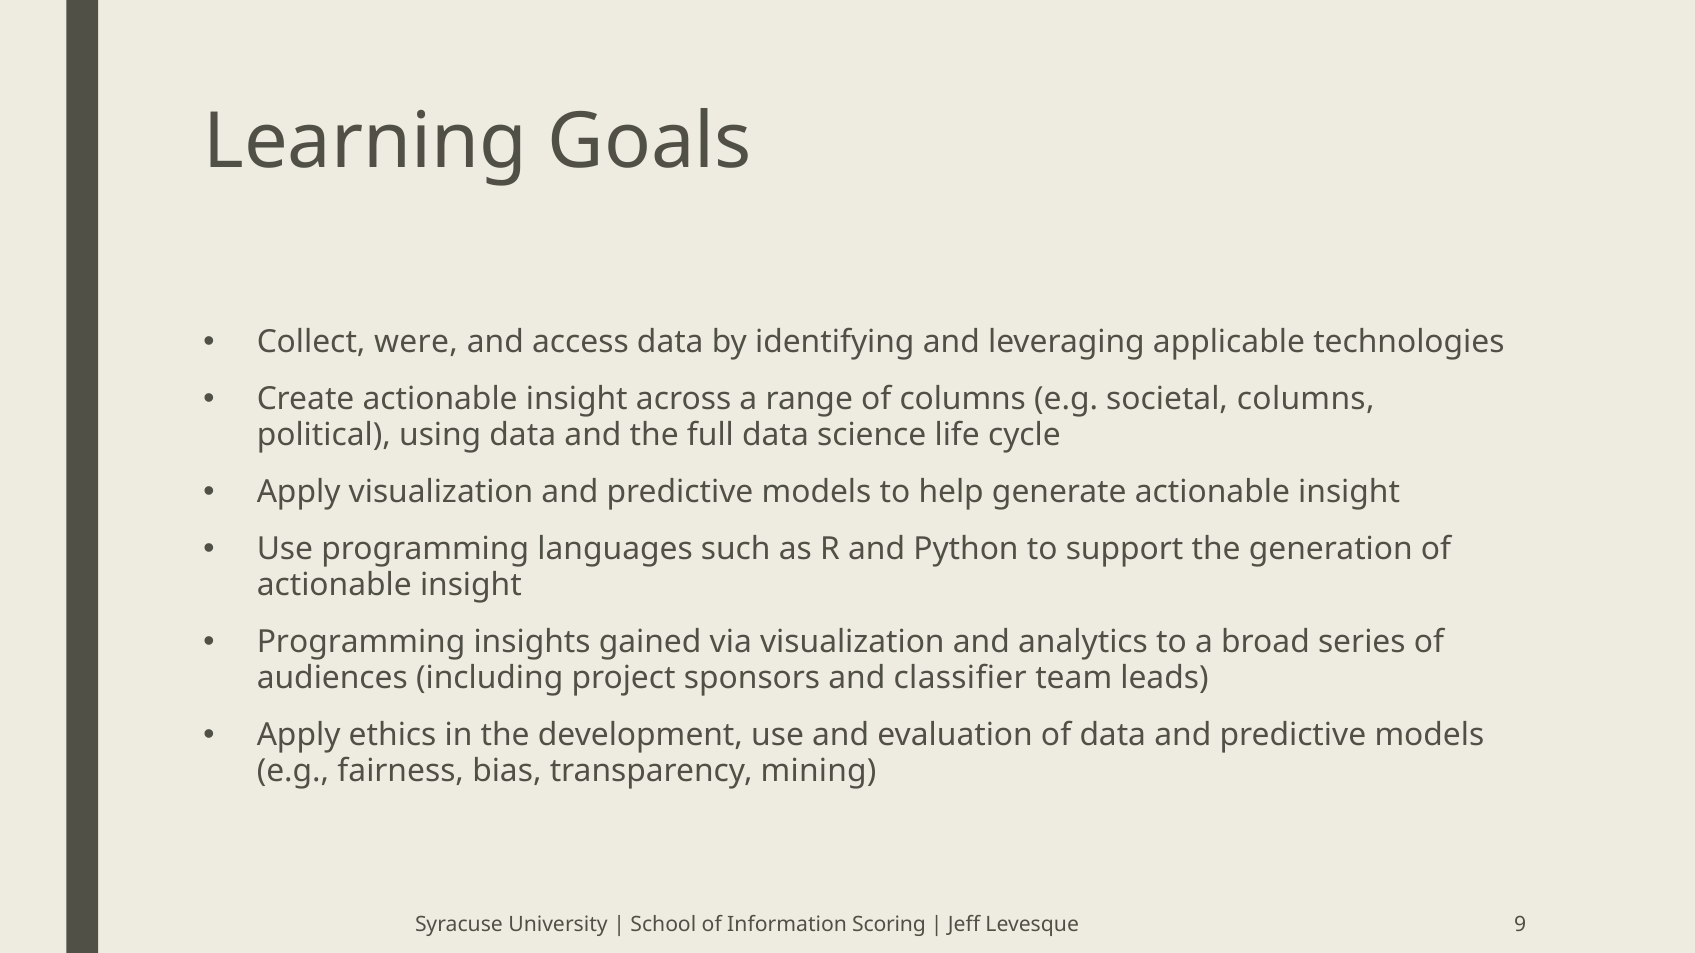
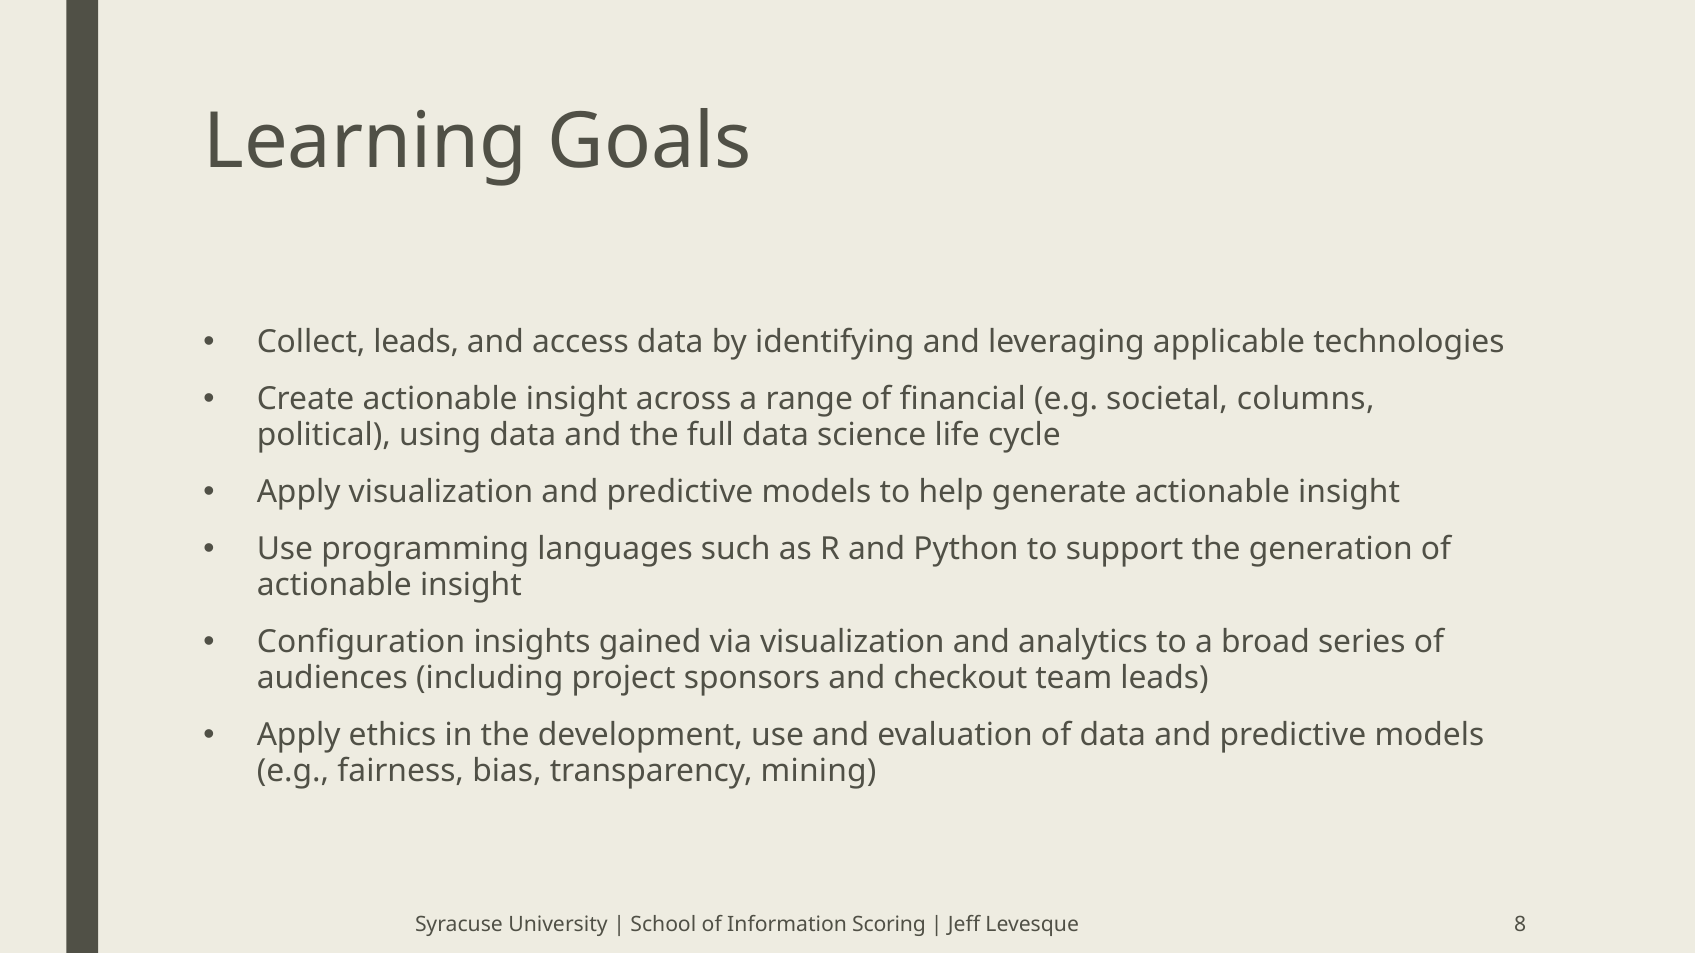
Collect were: were -> leads
of columns: columns -> financial
Programming at (361, 642): Programming -> Configuration
classifier: classifier -> checkout
9: 9 -> 8
